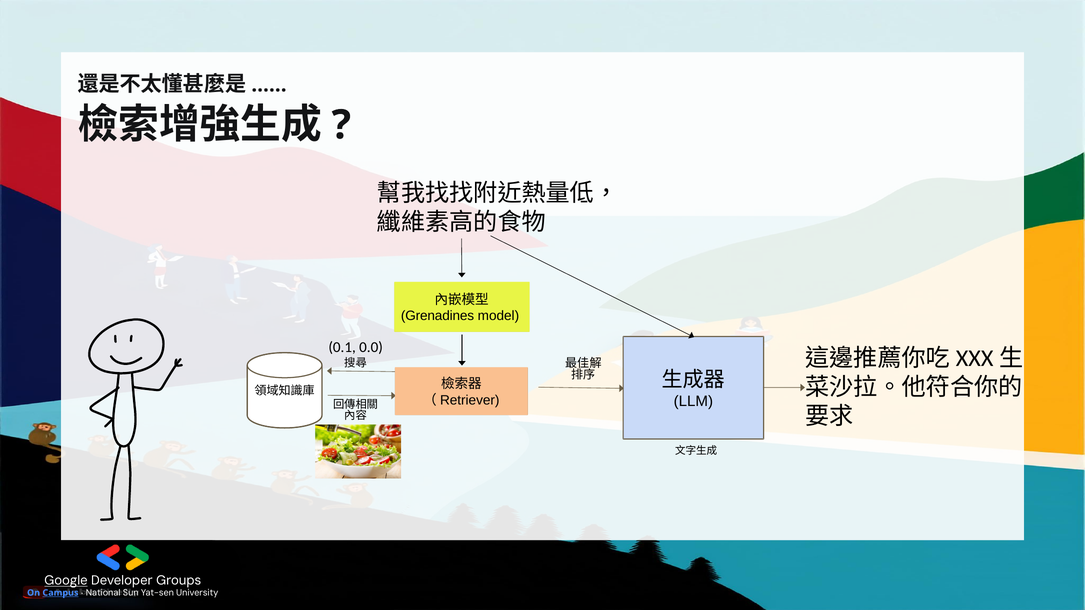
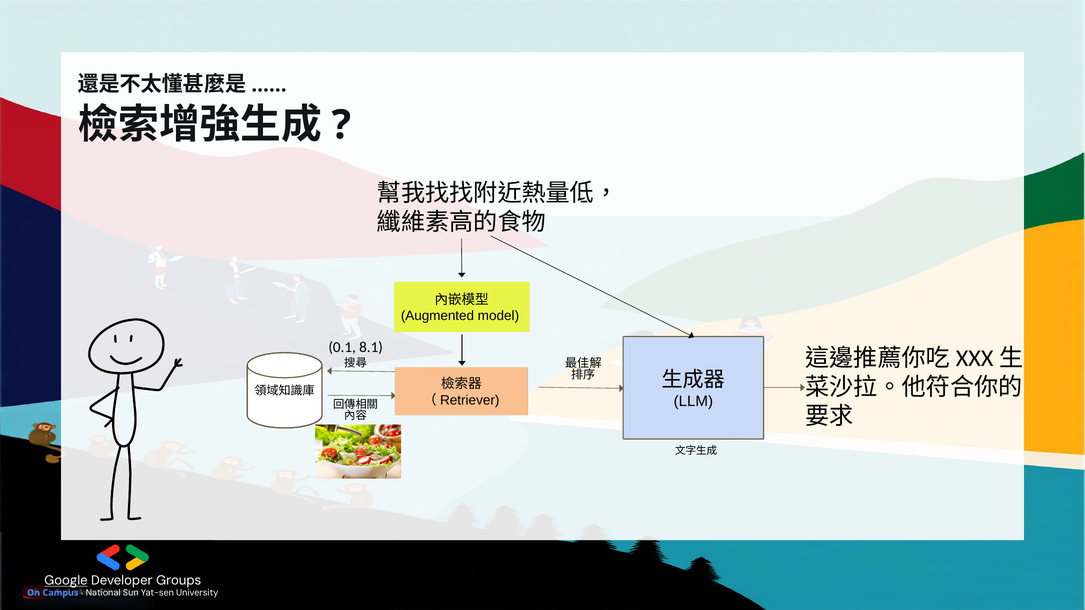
Grenadines: Grenadines -> Augmented
0.0: 0.0 -> 8.1
Campus underline: present -> none
